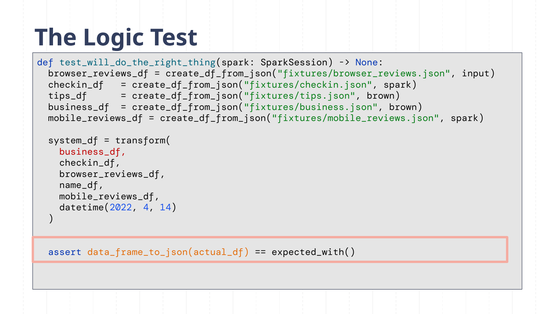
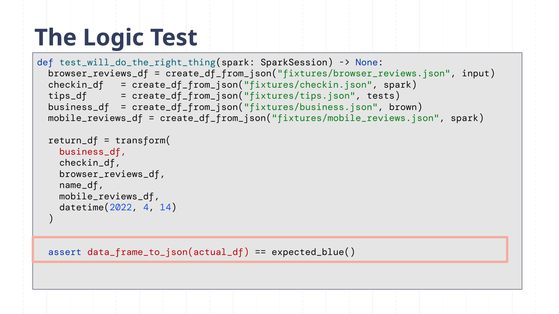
create_df_from_json("fixtures/tips.json brown: brown -> tests
system_df: system_df -> return_df
data_frame_to_json(actual_df colour: orange -> red
expected_with(: expected_with( -> expected_blue(
